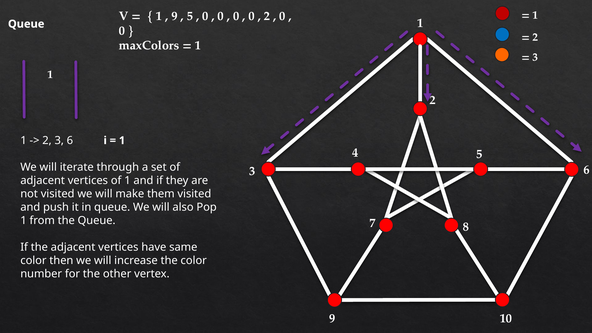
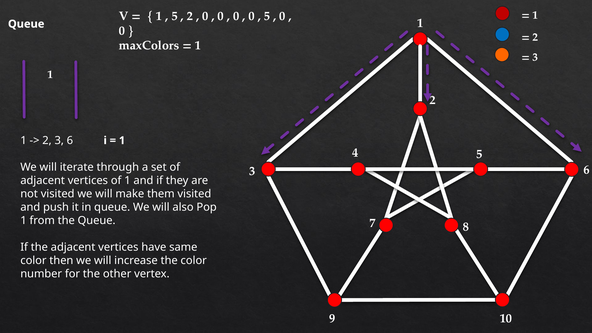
9 at (175, 16): 9 -> 5
5 at (190, 16): 5 -> 2
2 at (267, 16): 2 -> 5
